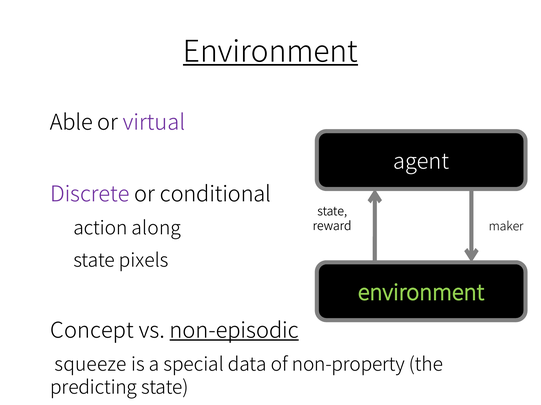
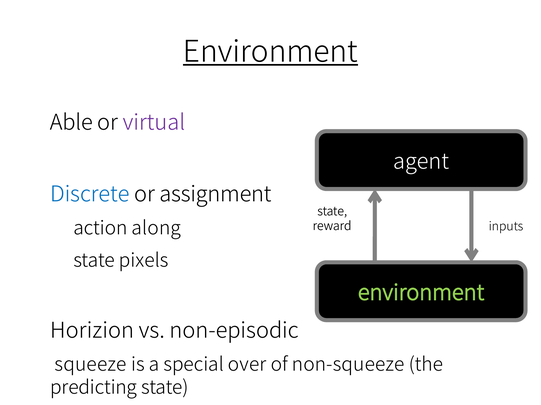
Discrete colour: purple -> blue
conditional: conditional -> assignment
maker: maker -> inputs
Concept: Concept -> Horizion
non-episodic underline: present -> none
data: data -> over
non-property: non-property -> non-squeeze
